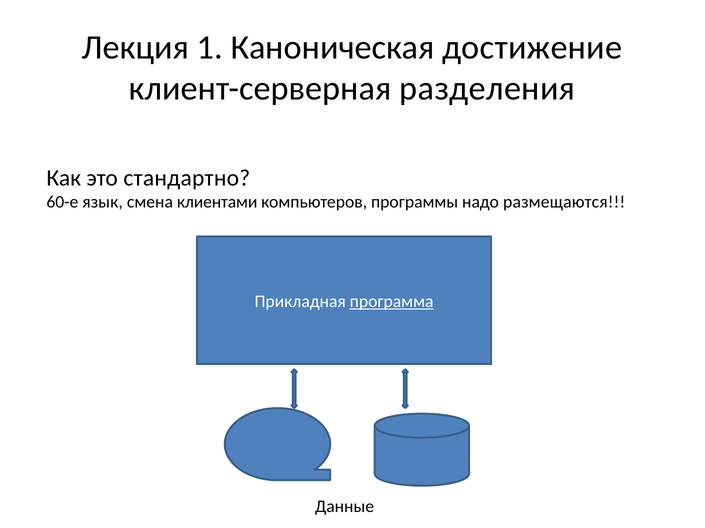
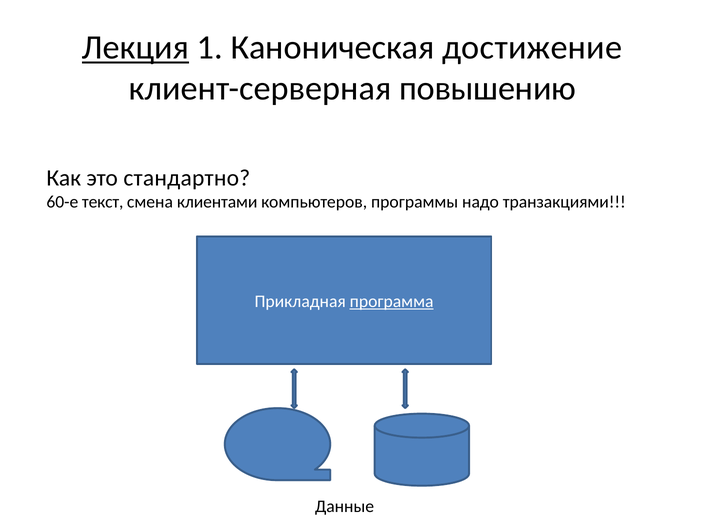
Лекция underline: none -> present
разделения: разделения -> повышению
язык: язык -> текст
размещаются: размещаются -> транзакциями
